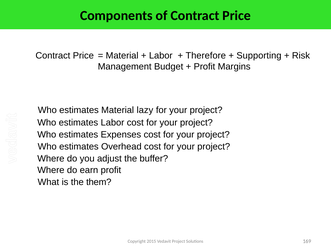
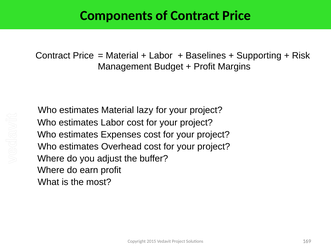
Therefore: Therefore -> Baselines
them: them -> most
